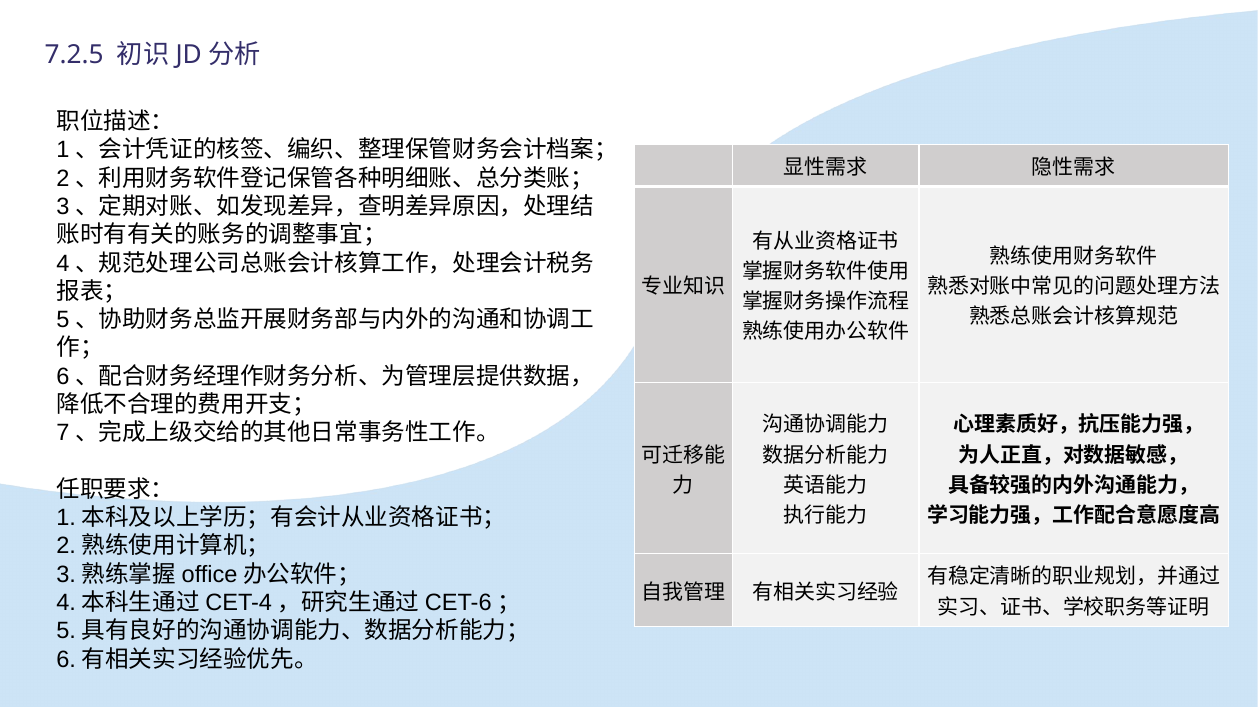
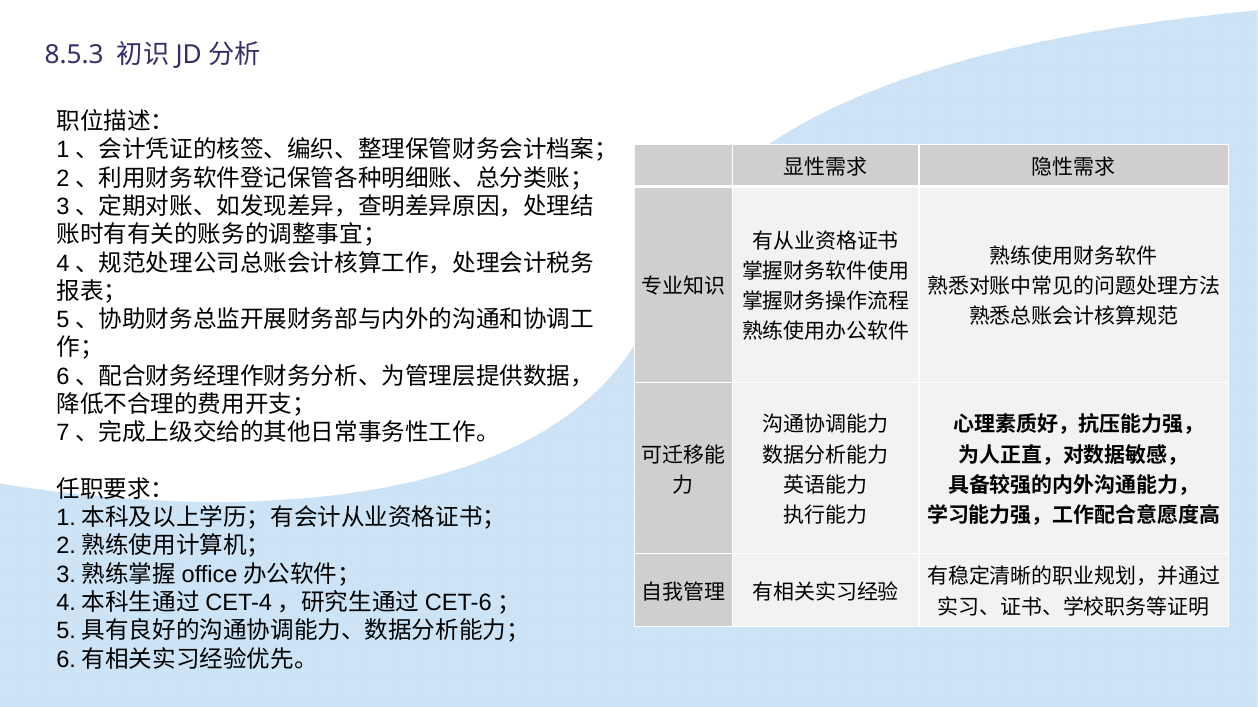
7.2.5: 7.2.5 -> 8.5.3
